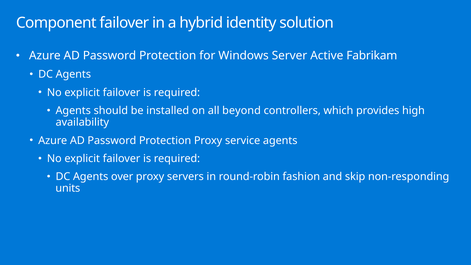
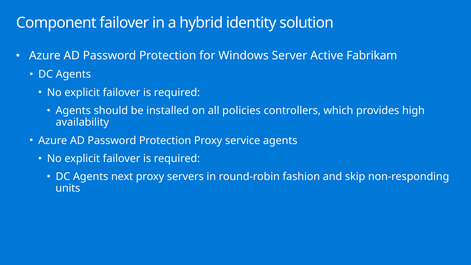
beyond: beyond -> policies
over: over -> next
